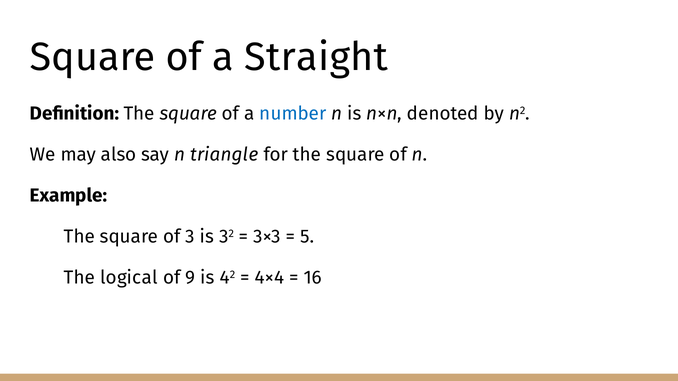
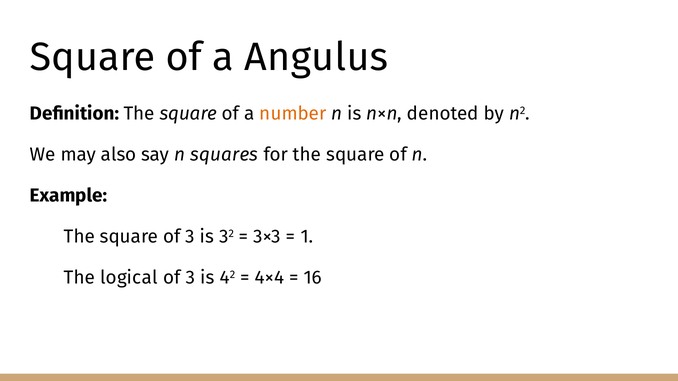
Straight: Straight -> Angulus
number colour: blue -> orange
triangle: triangle -> squares
5: 5 -> 1
9 at (190, 278): 9 -> 3
